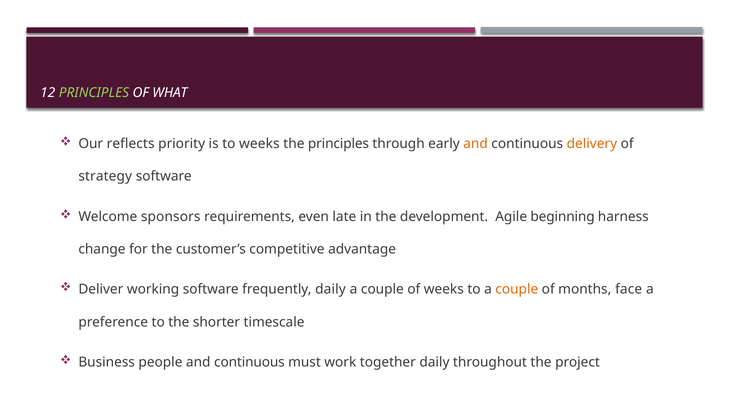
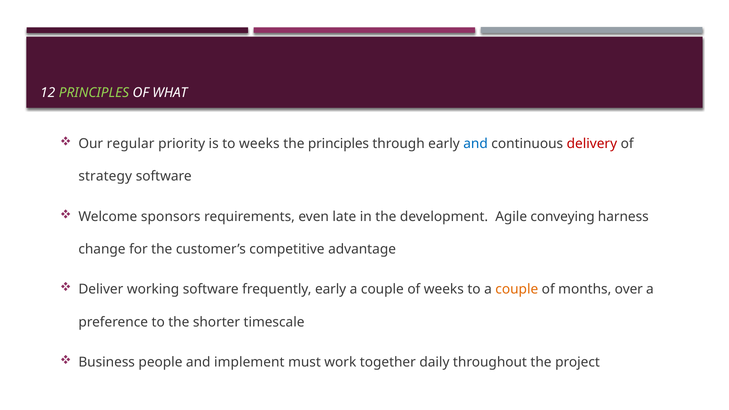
reflects: reflects -> regular
and at (476, 144) colour: orange -> blue
delivery colour: orange -> red
beginning: beginning -> conveying
frequently daily: daily -> early
face: face -> over
people and continuous: continuous -> implement
